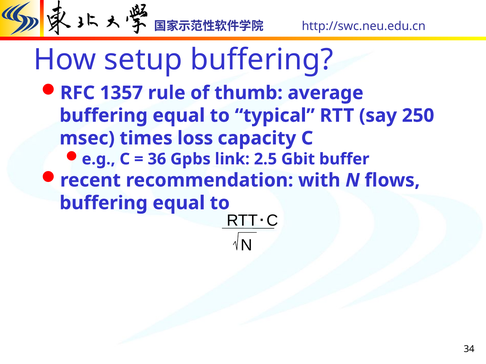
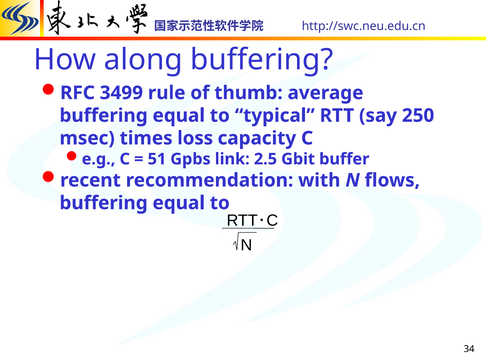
setup: setup -> along
1357: 1357 -> 3499
36: 36 -> 51
